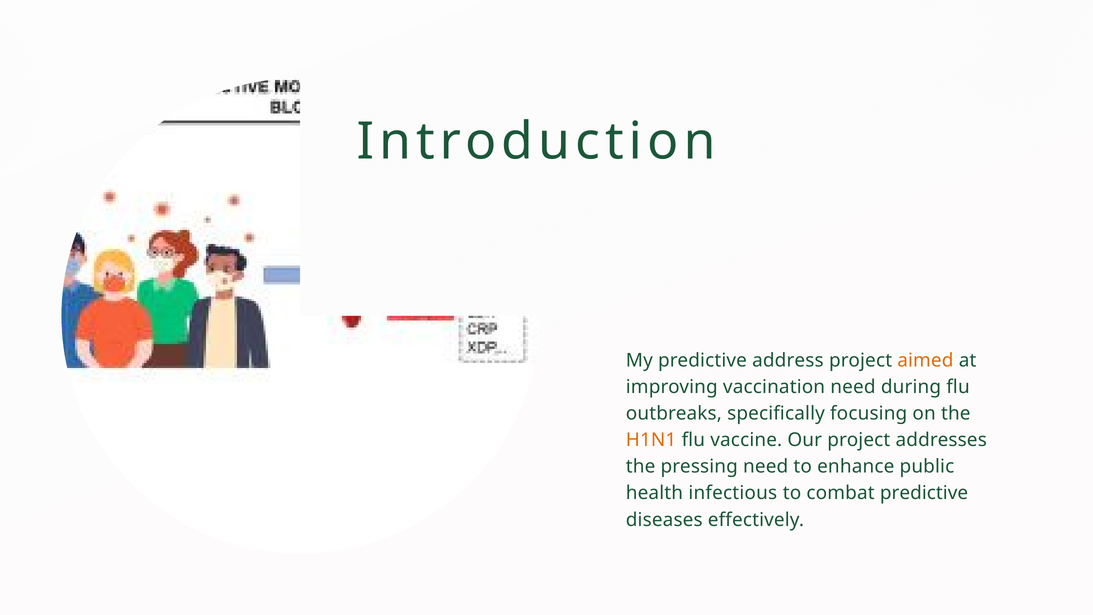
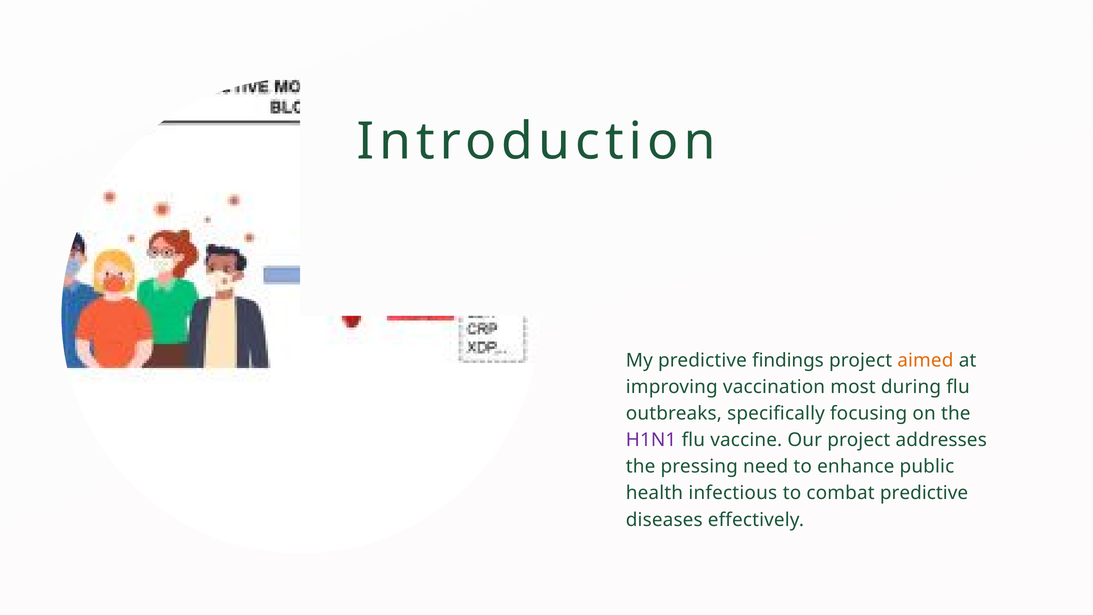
address: address -> findings
vaccination need: need -> most
H1N1 colour: orange -> purple
